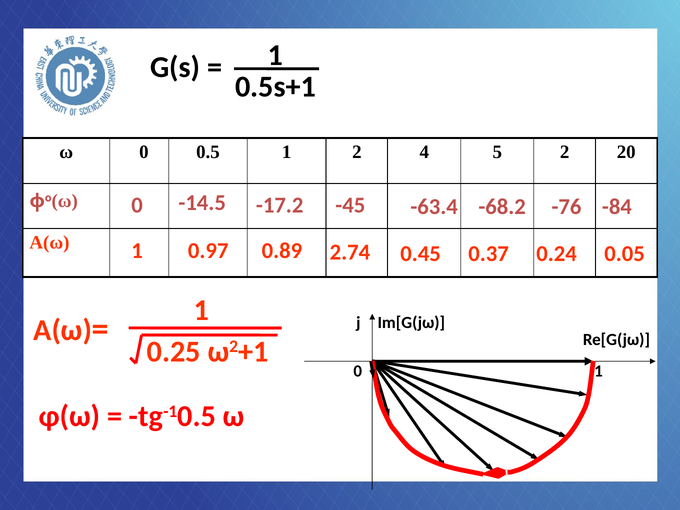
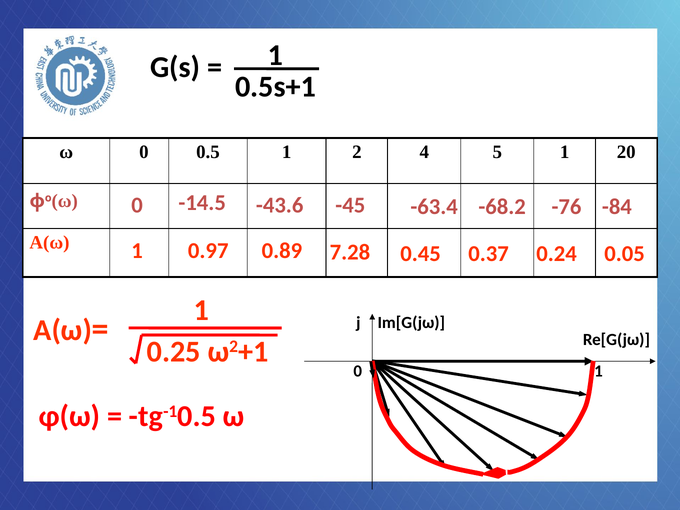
5 2: 2 -> 1
-17.2: -17.2 -> -43.6
2.74: 2.74 -> 7.28
